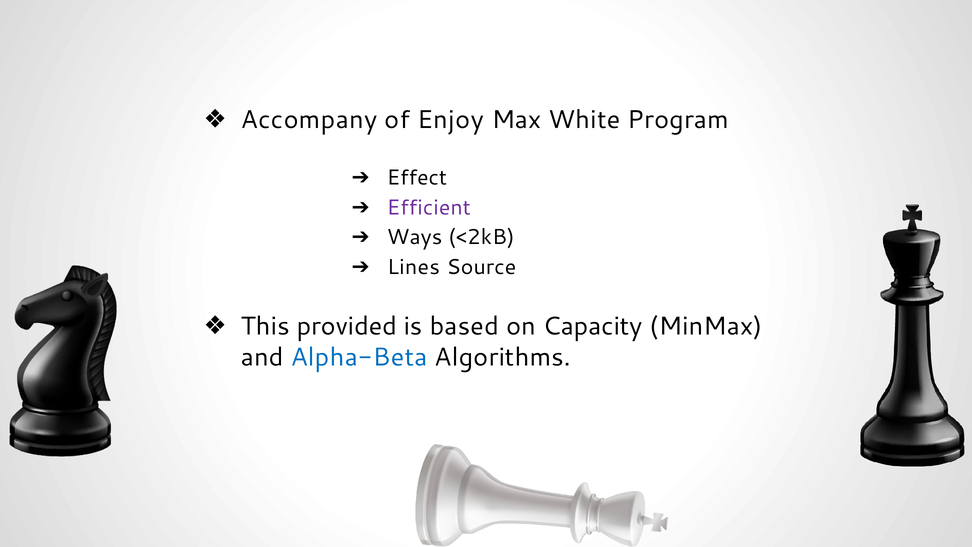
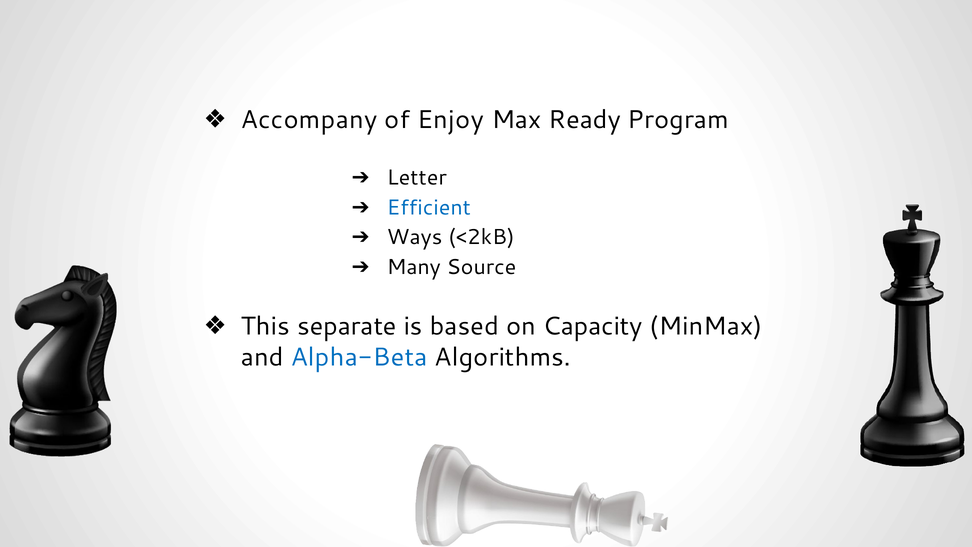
White: White -> Ready
Effect: Effect -> Letter
Efficient colour: purple -> blue
Lines: Lines -> Many
provided: provided -> separate
